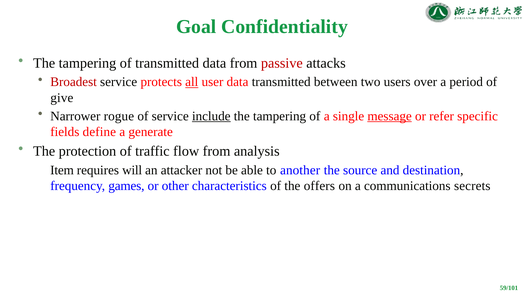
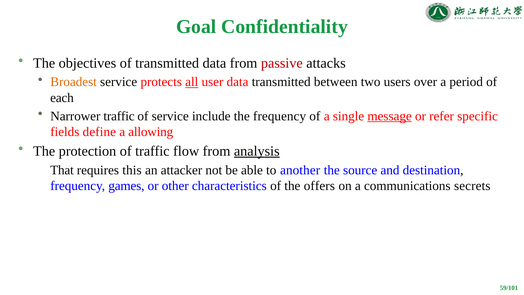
tampering at (87, 63): tampering -> objectives
Broadest colour: red -> orange
give: give -> each
Narrower rogue: rogue -> traffic
include underline: present -> none
tampering at (280, 116): tampering -> frequency
generate: generate -> allowing
analysis underline: none -> present
Item: Item -> That
will: will -> this
